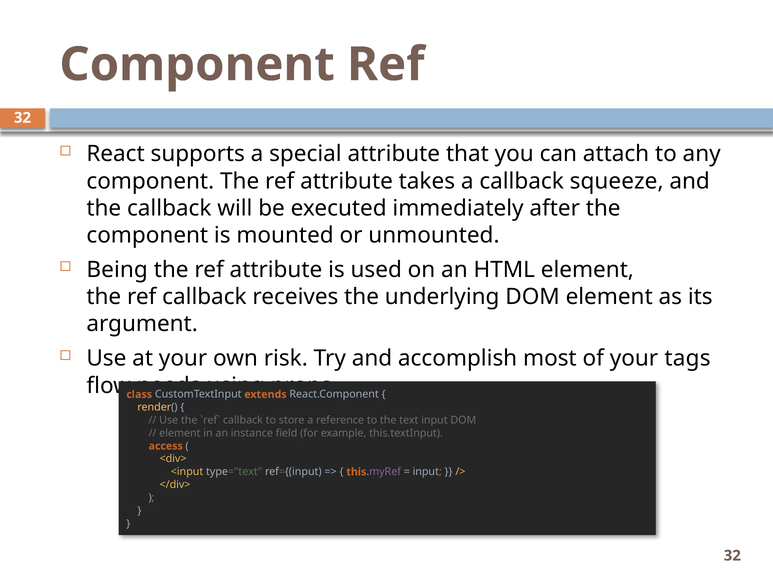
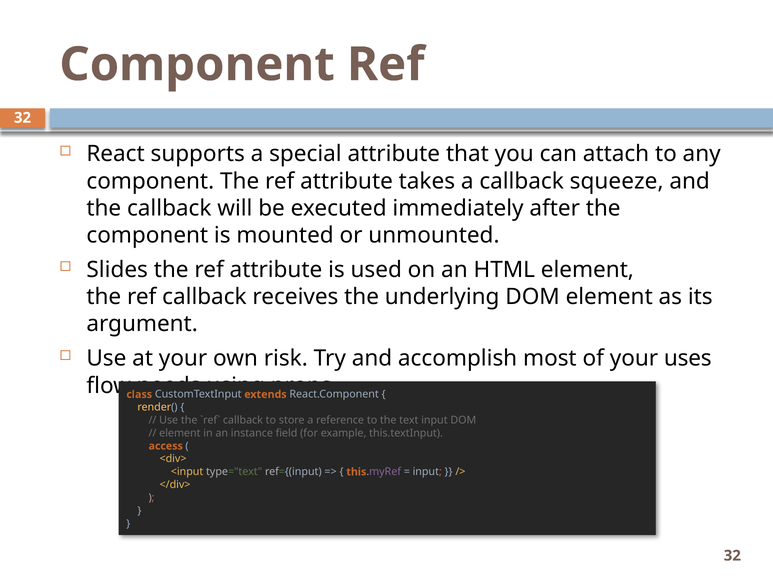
Being: Being -> Slides
tags: tags -> uses
